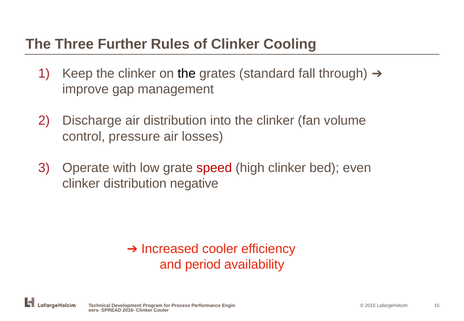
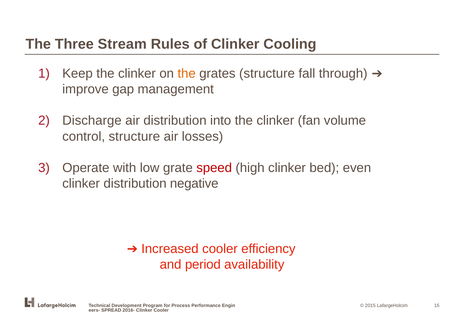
Further: Further -> Stream
the at (187, 74) colour: black -> orange
grates standard: standard -> structure
control pressure: pressure -> structure
